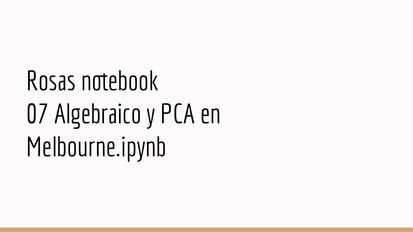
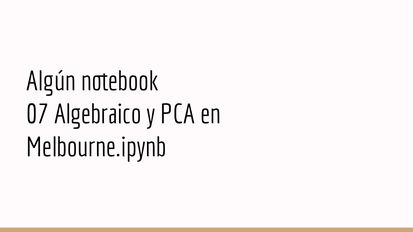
Rosas: Rosas -> Algún
